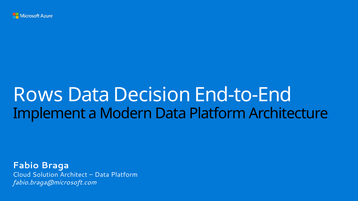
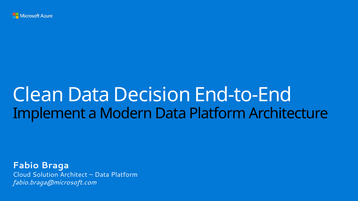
Rows: Rows -> Clean
